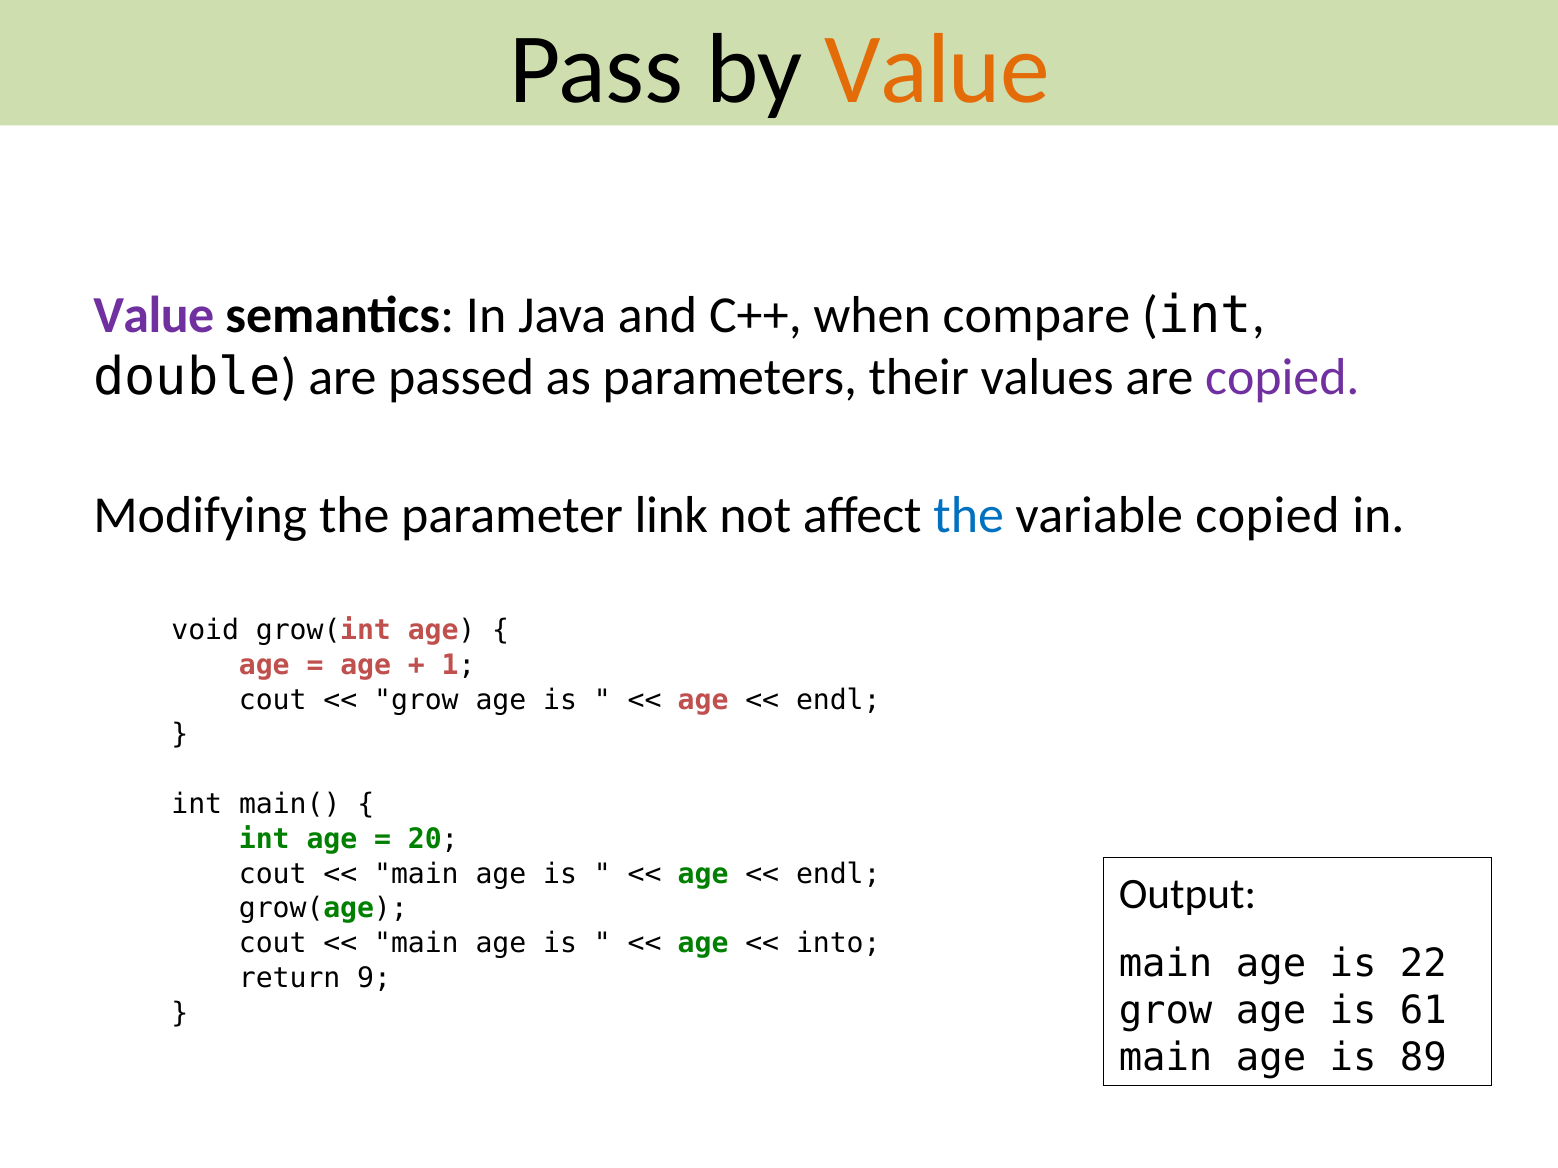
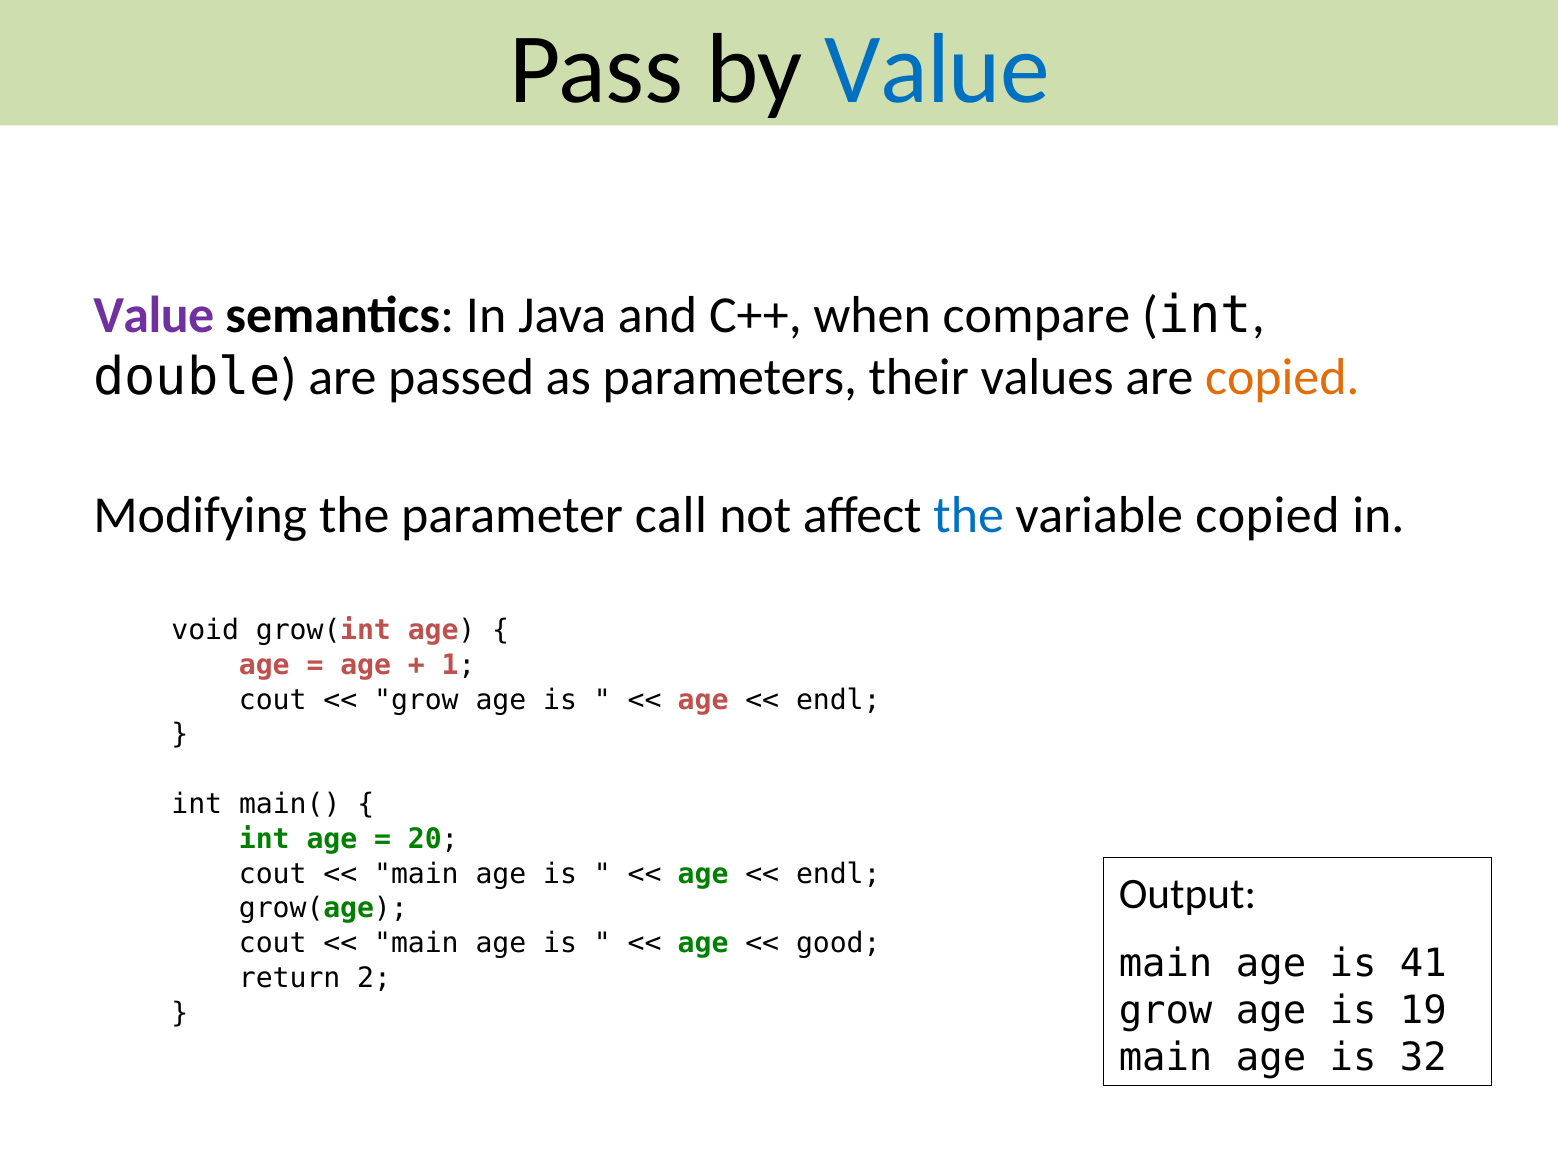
Value at (937, 69) colour: orange -> blue
copied at (1282, 378) colour: purple -> orange
link: link -> call
into: into -> good
22: 22 -> 41
9: 9 -> 2
61: 61 -> 19
89: 89 -> 32
